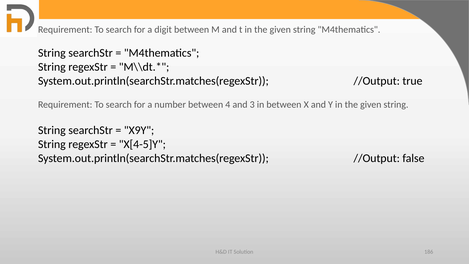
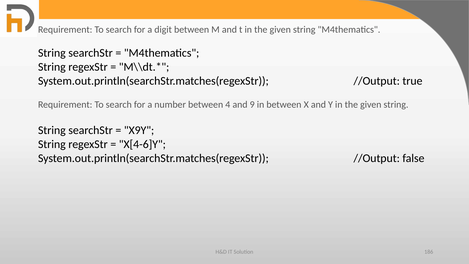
3: 3 -> 9
X[4-5]Y: X[4-5]Y -> X[4-6]Y
